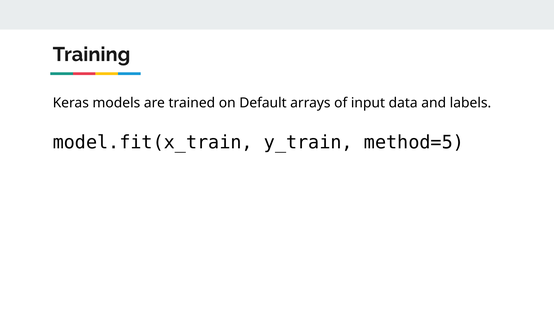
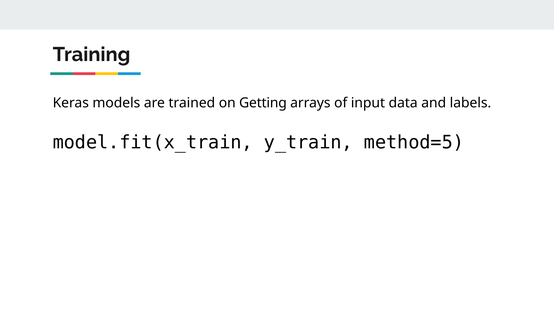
Default: Default -> Getting
